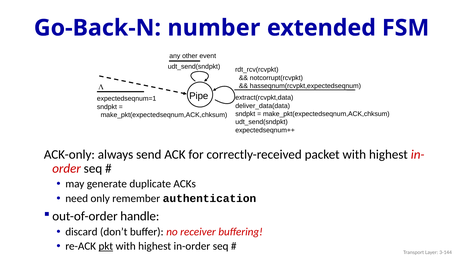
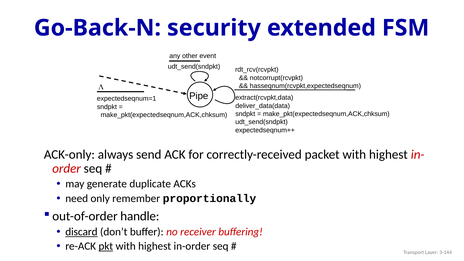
number: number -> security
authentication: authentication -> proportionally
discard underline: none -> present
